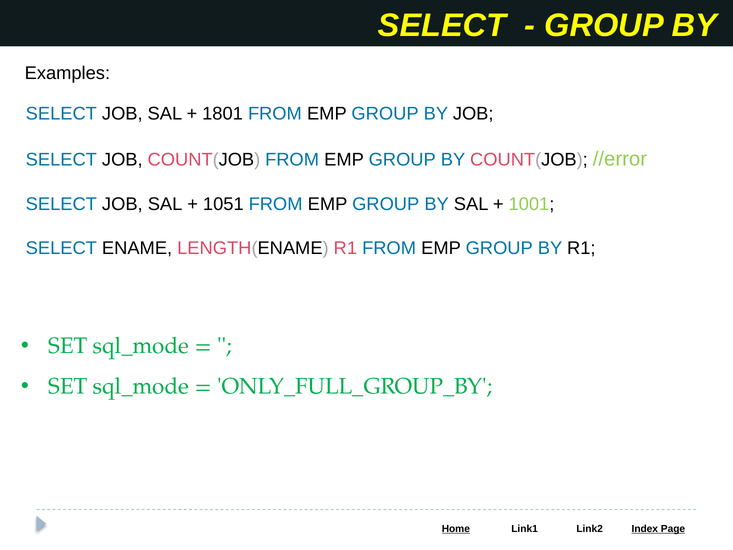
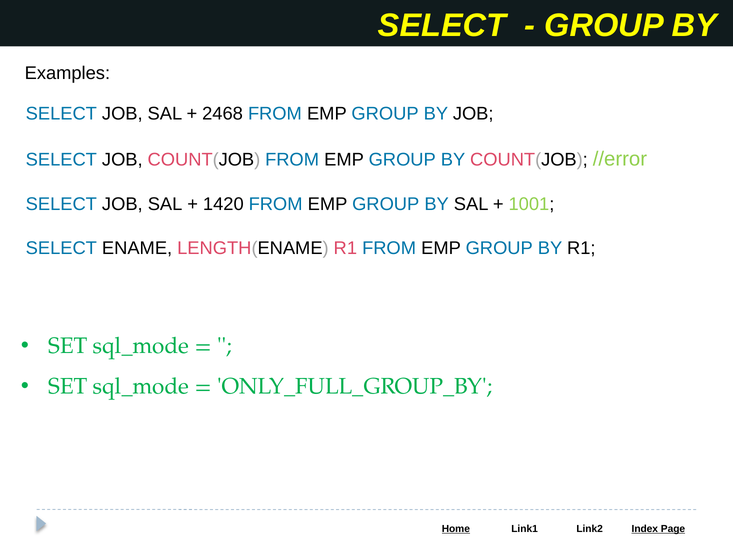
1801: 1801 -> 2468
1051: 1051 -> 1420
